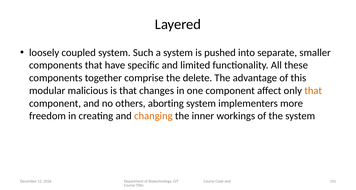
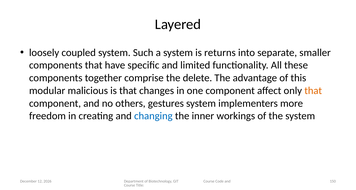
pushed: pushed -> returns
aborting: aborting -> gestures
changing colour: orange -> blue
